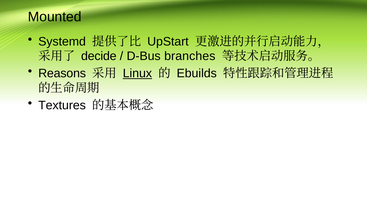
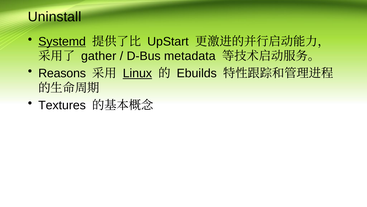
Mounted: Mounted -> Uninstall
Systemd underline: none -> present
decide: decide -> gather
branches: branches -> metadata
